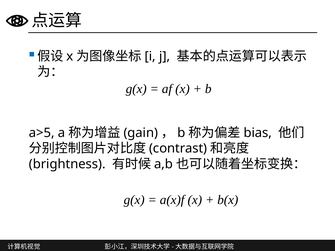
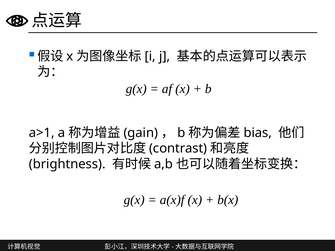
a>5: a>5 -> a>1
